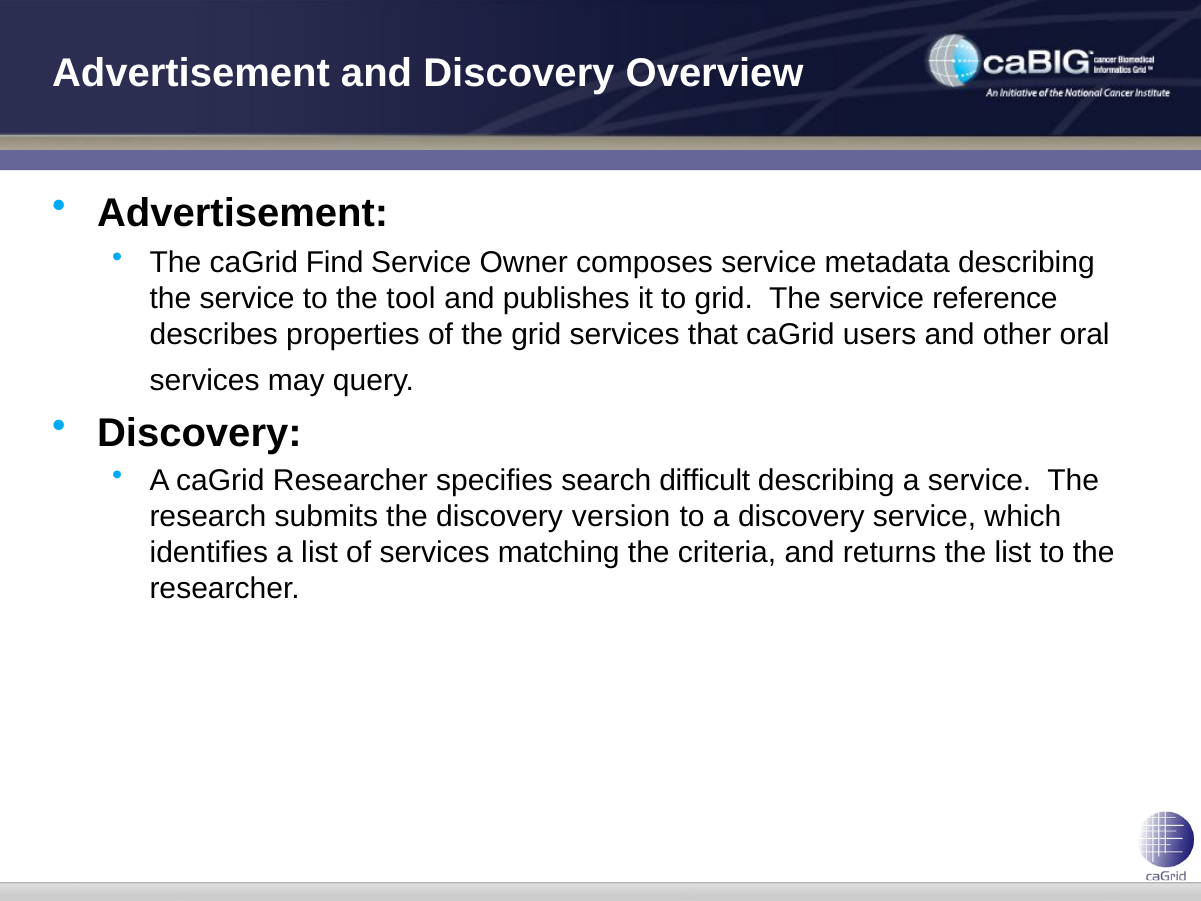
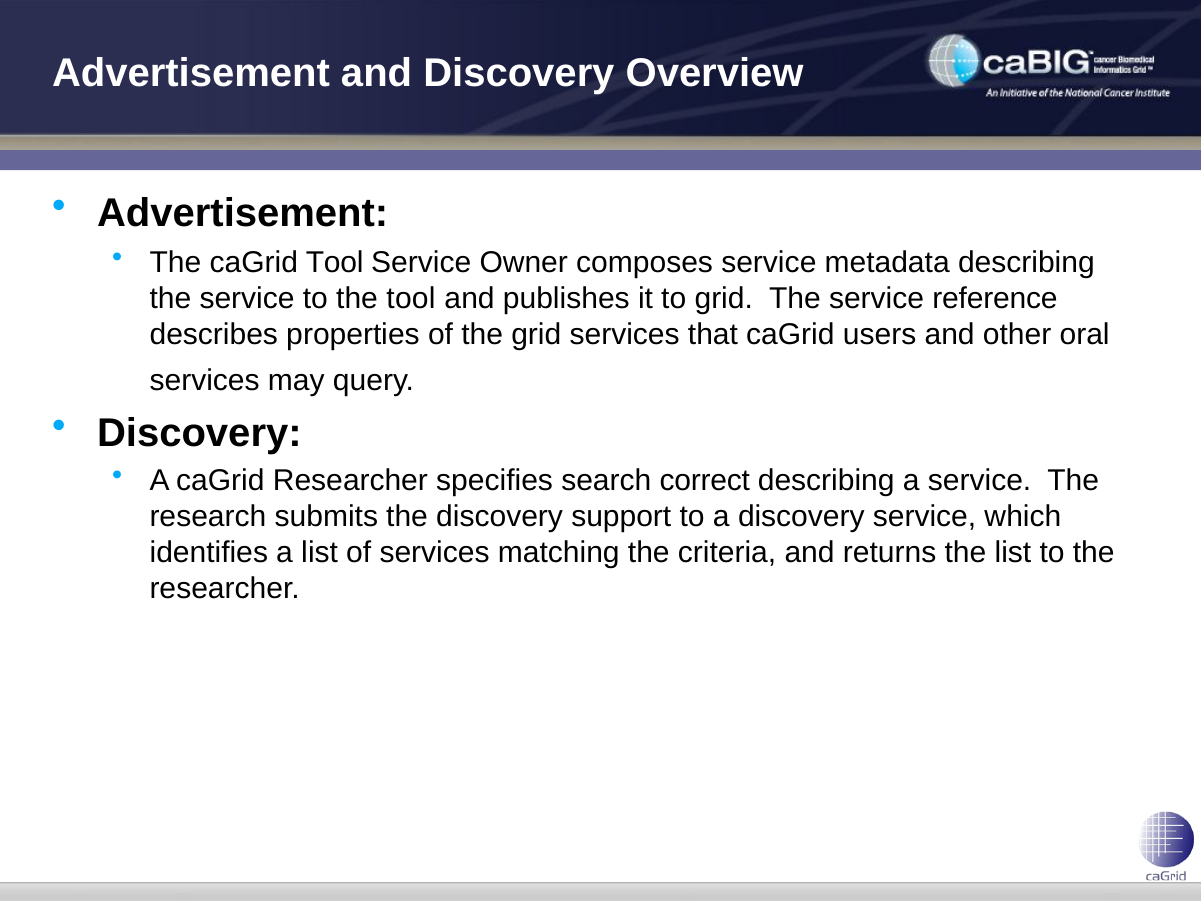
caGrid Find: Find -> Tool
difficult: difficult -> correct
version: version -> support
